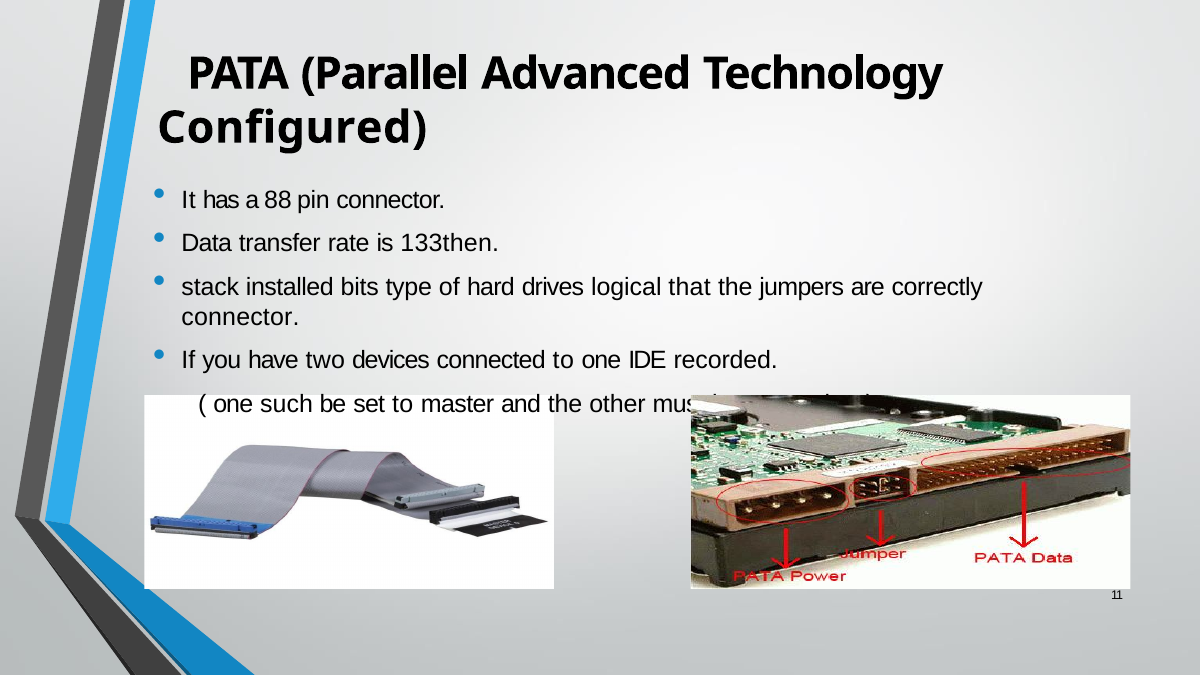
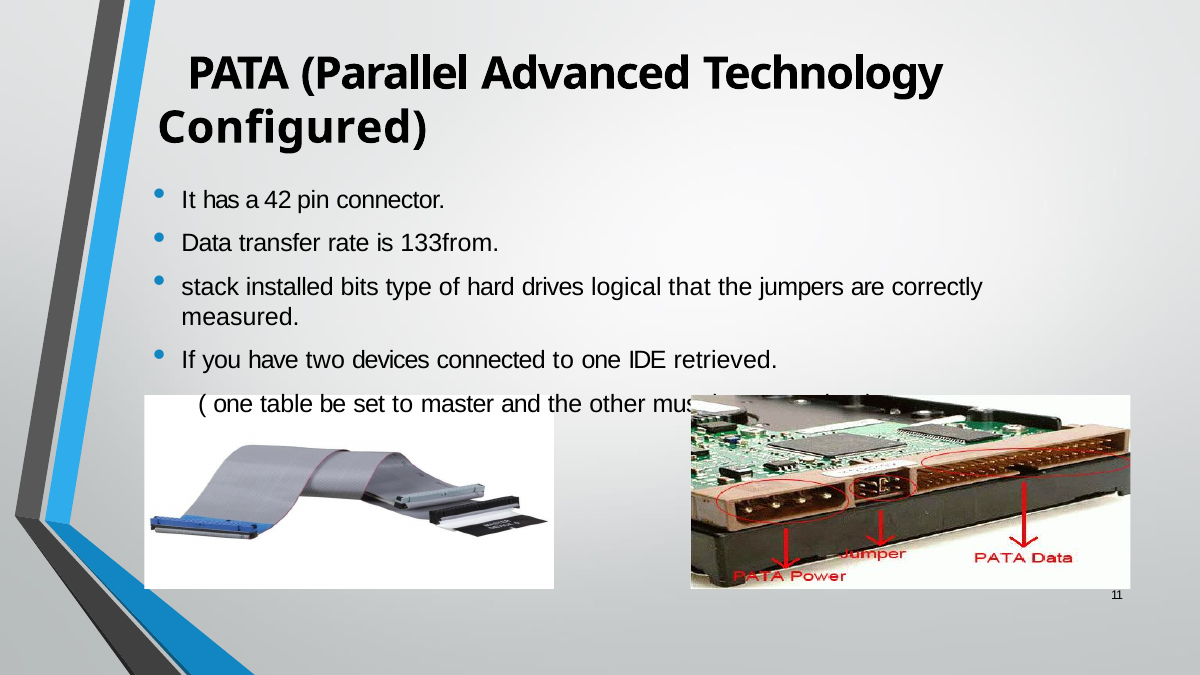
88: 88 -> 42
133then: 133then -> 133from
connector at (240, 317): connector -> measured
recorded: recorded -> retrieved
such: such -> table
